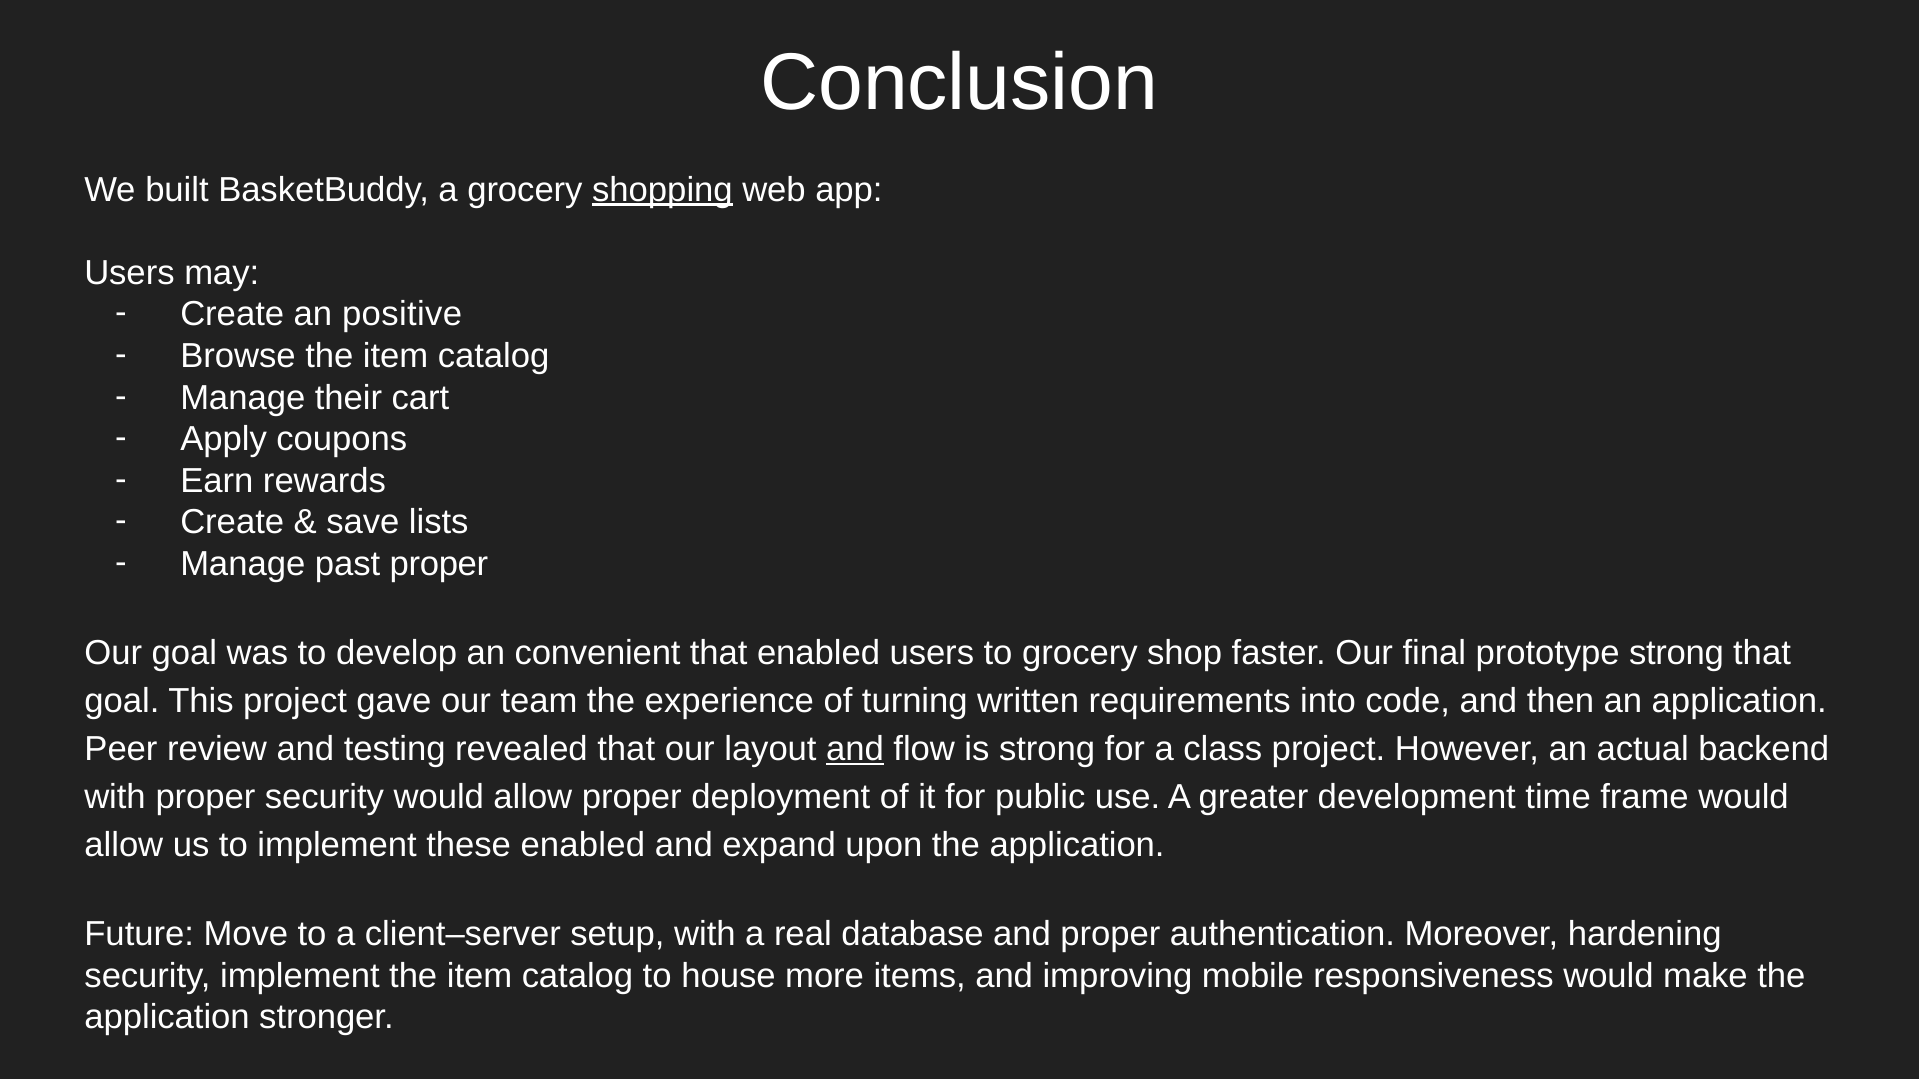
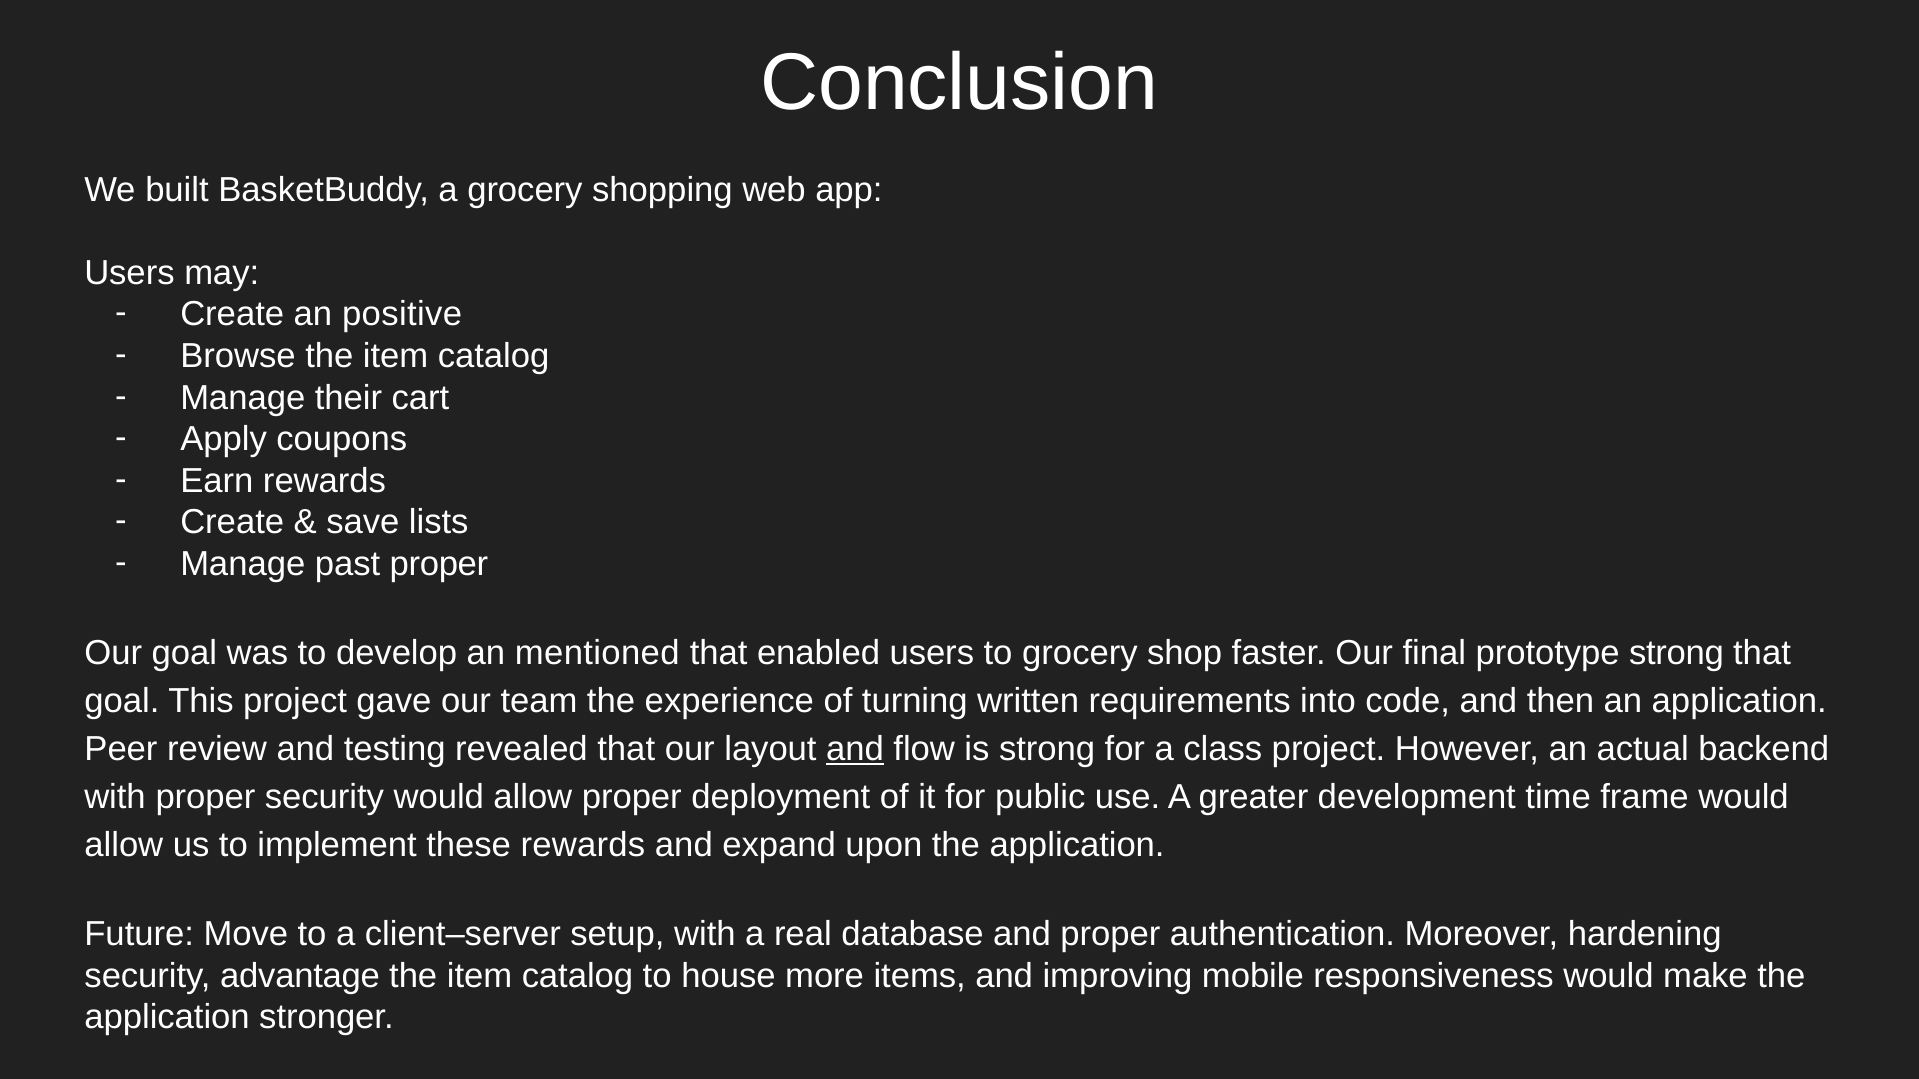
shopping underline: present -> none
convenient: convenient -> mentioned
these enabled: enabled -> rewards
security implement: implement -> advantage
